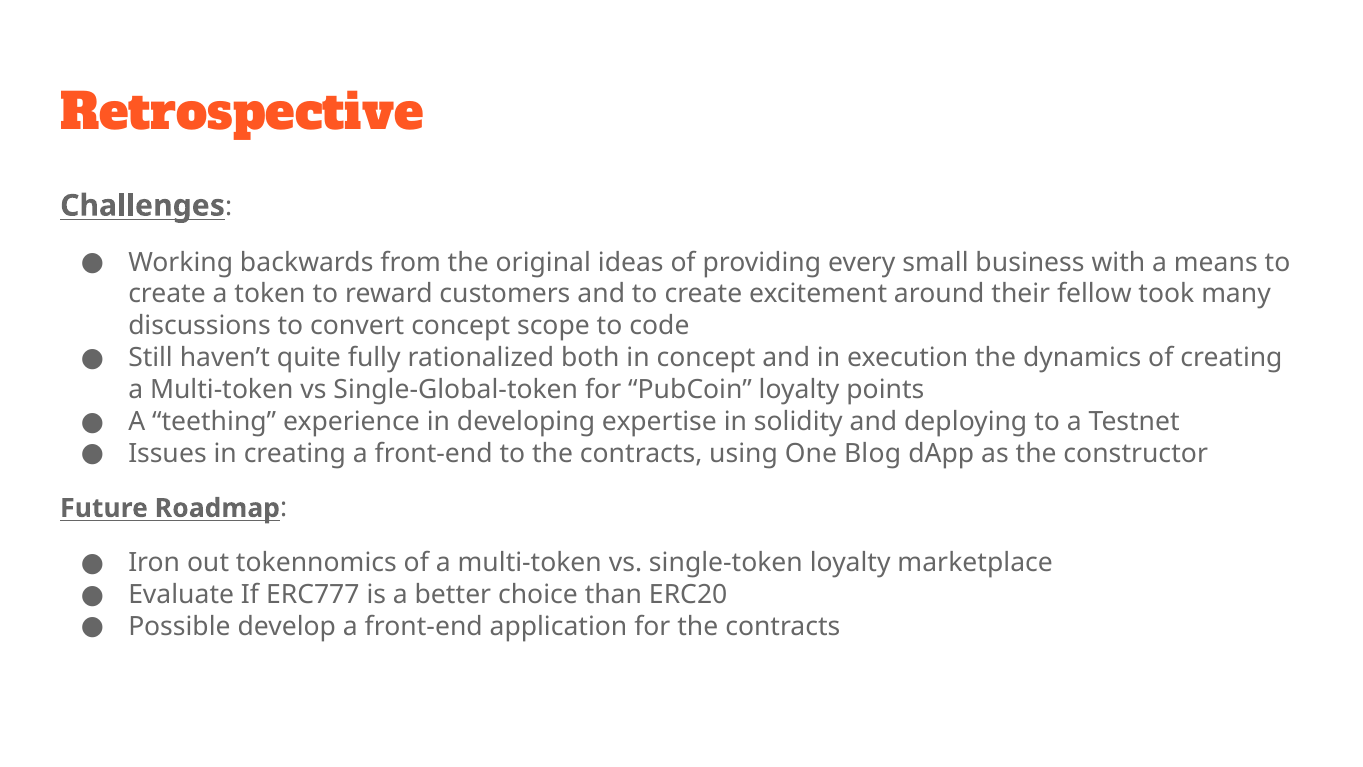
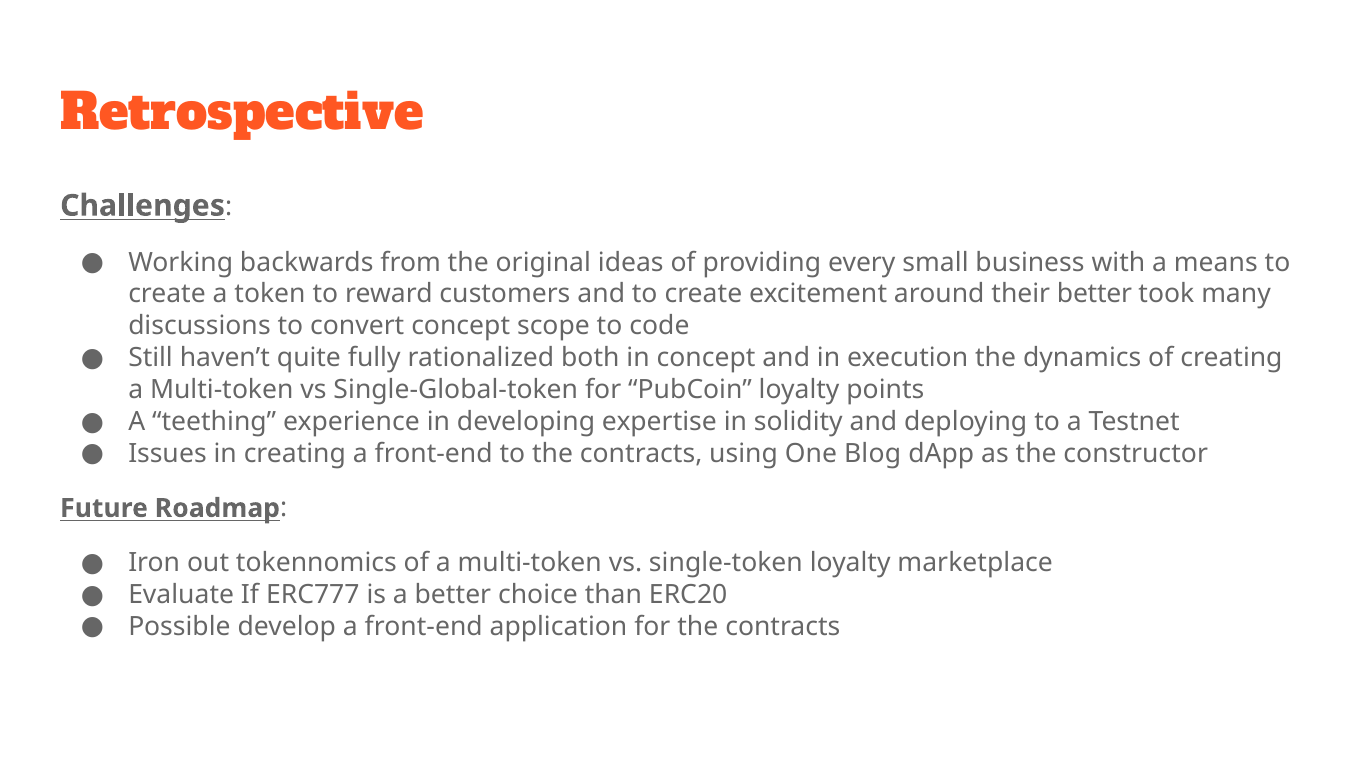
their fellow: fellow -> better
